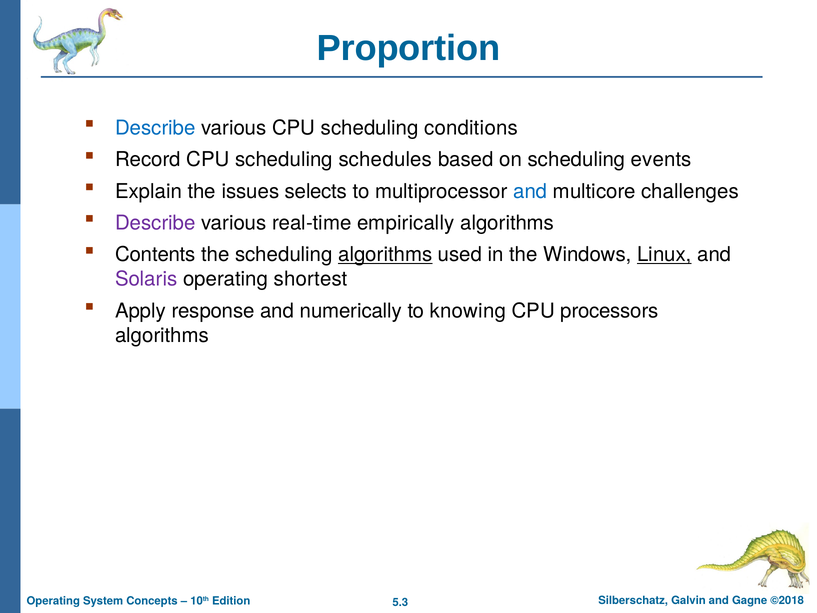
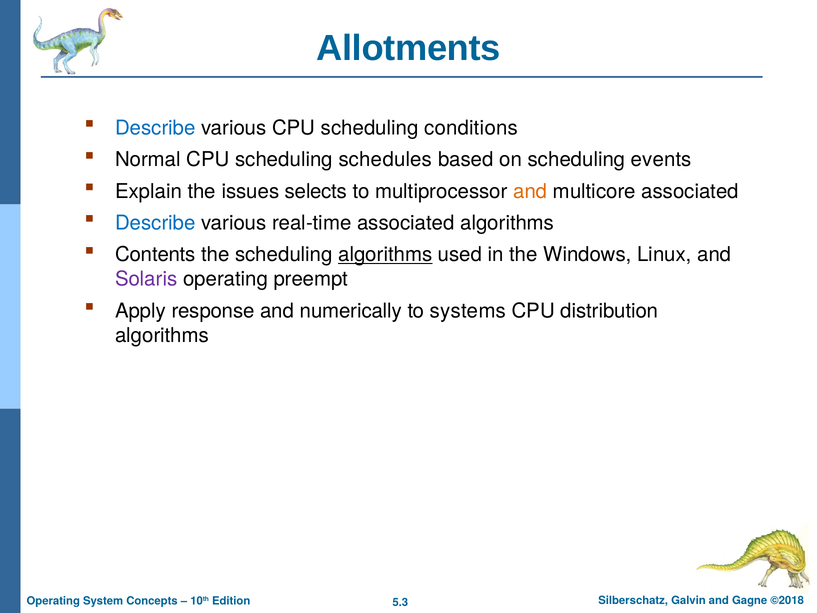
Proportion: Proportion -> Allotments
Record: Record -> Normal
and at (530, 191) colour: blue -> orange
multicore challenges: challenges -> associated
Describe at (155, 223) colour: purple -> blue
real-time empirically: empirically -> associated
Linux underline: present -> none
shortest: shortest -> preempt
knowing: knowing -> systems
processors: processors -> distribution
